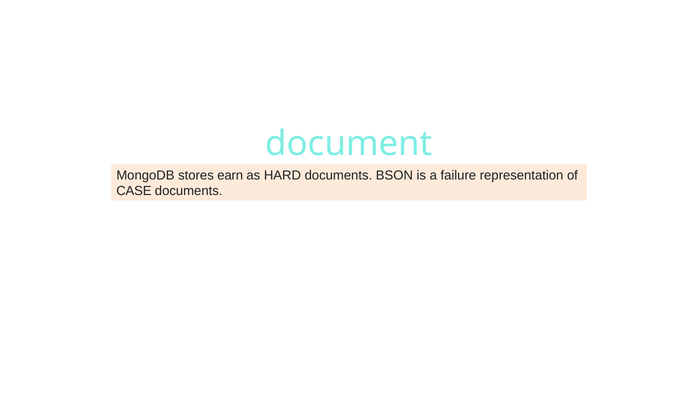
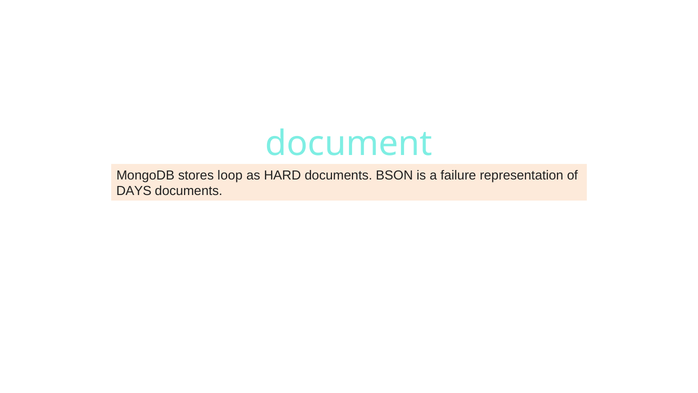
earn: earn -> loop
CASE: CASE -> DAYS
